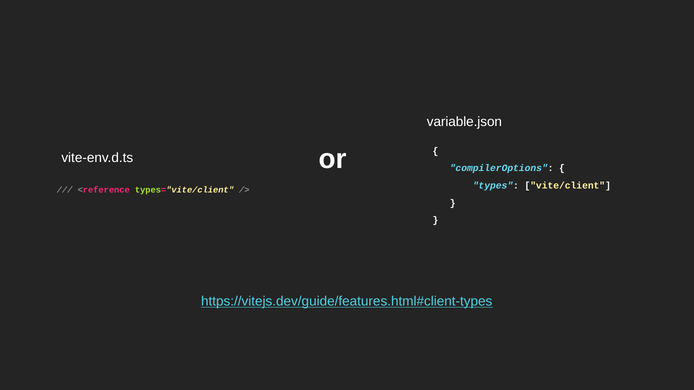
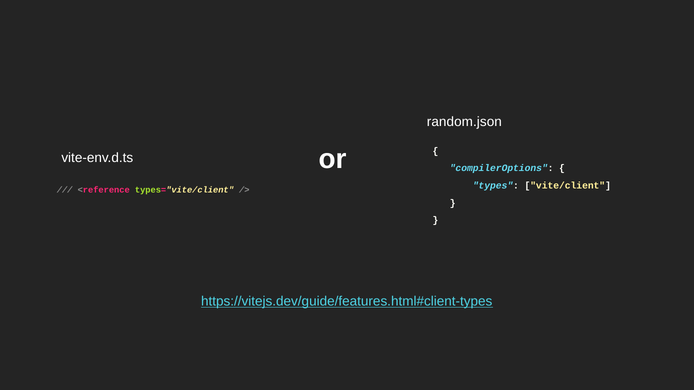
variable.json: variable.json -> random.json
